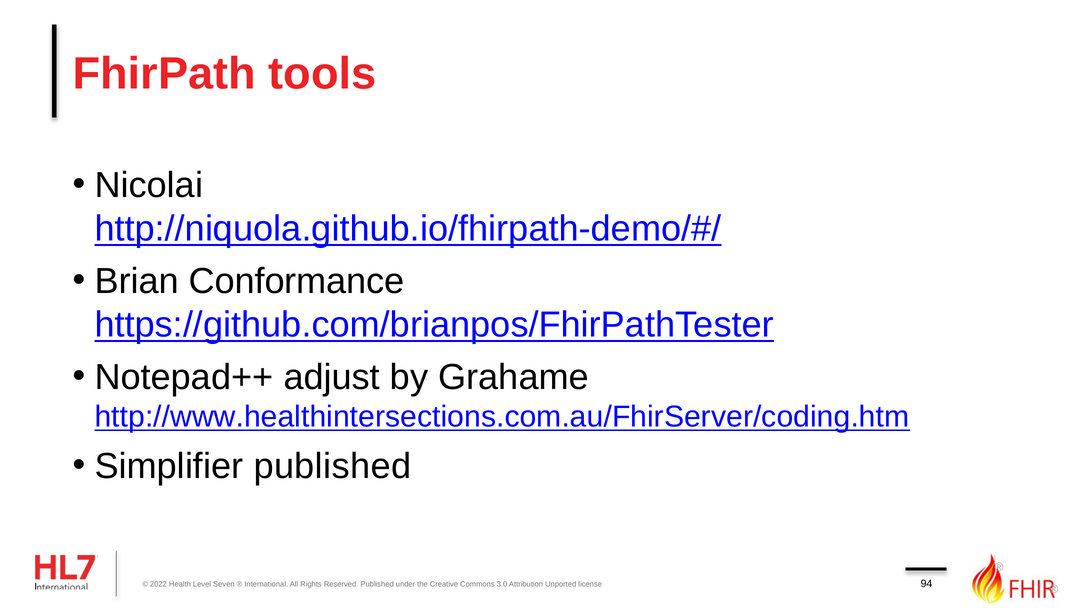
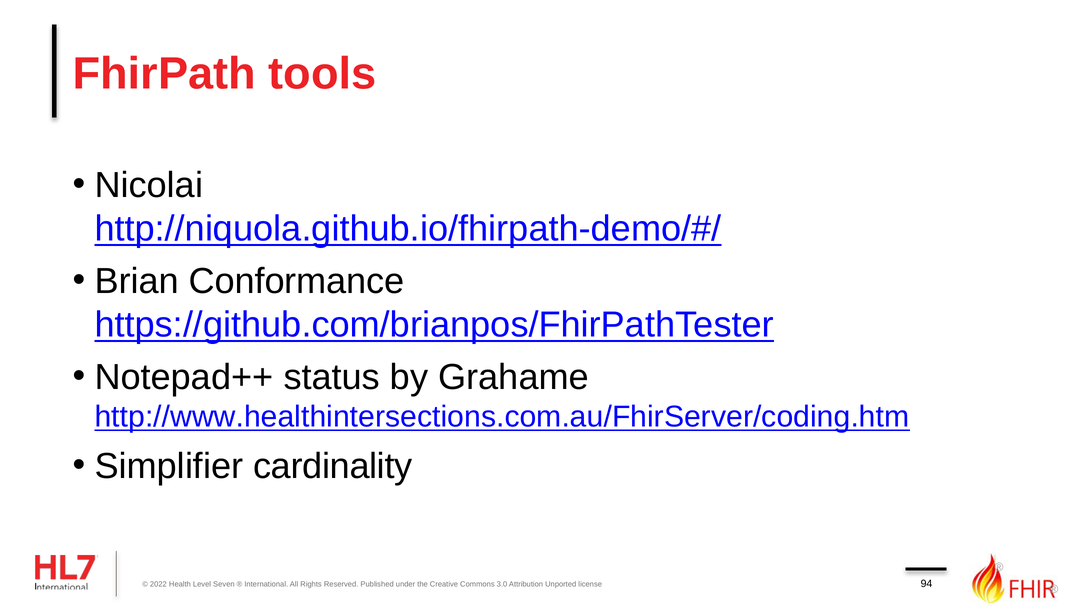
adjust: adjust -> status
Simplifier published: published -> cardinality
